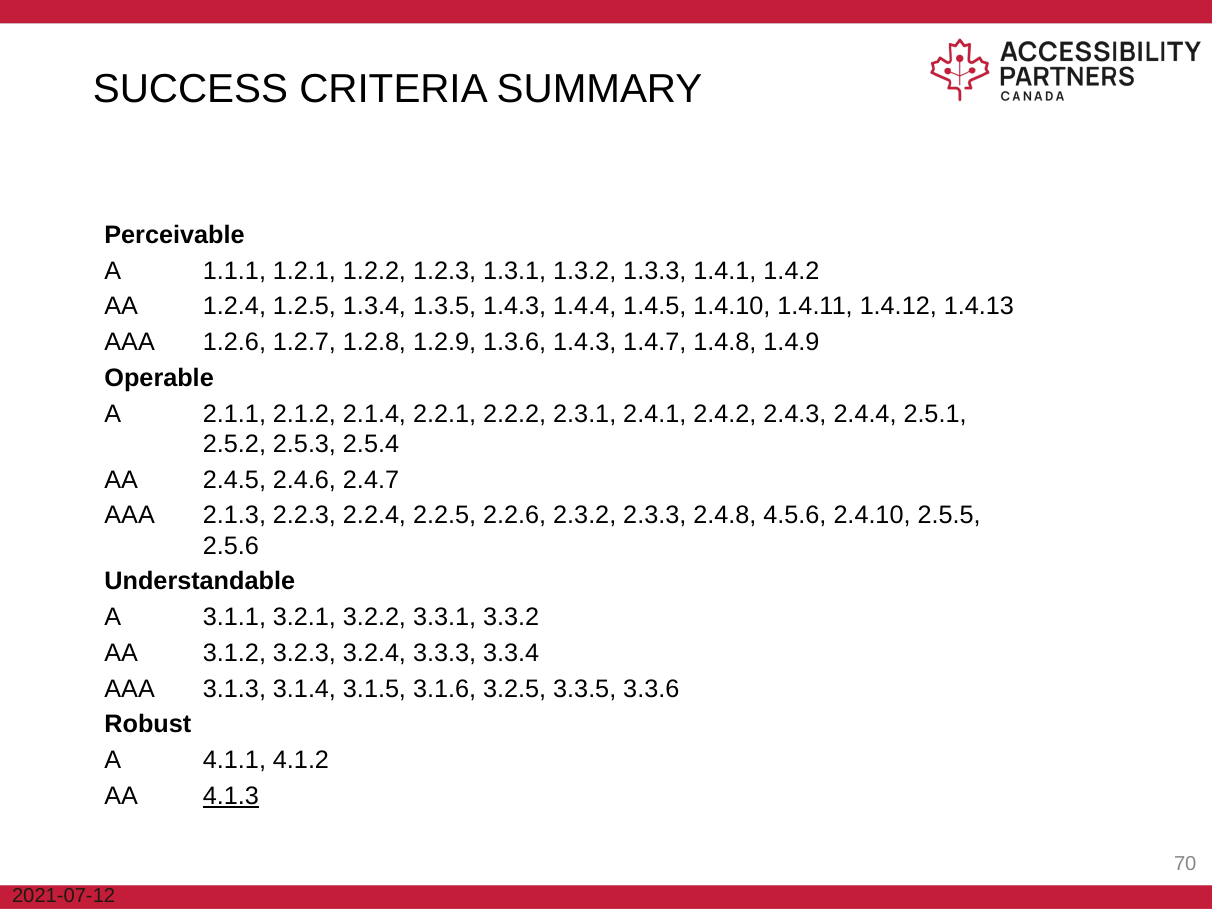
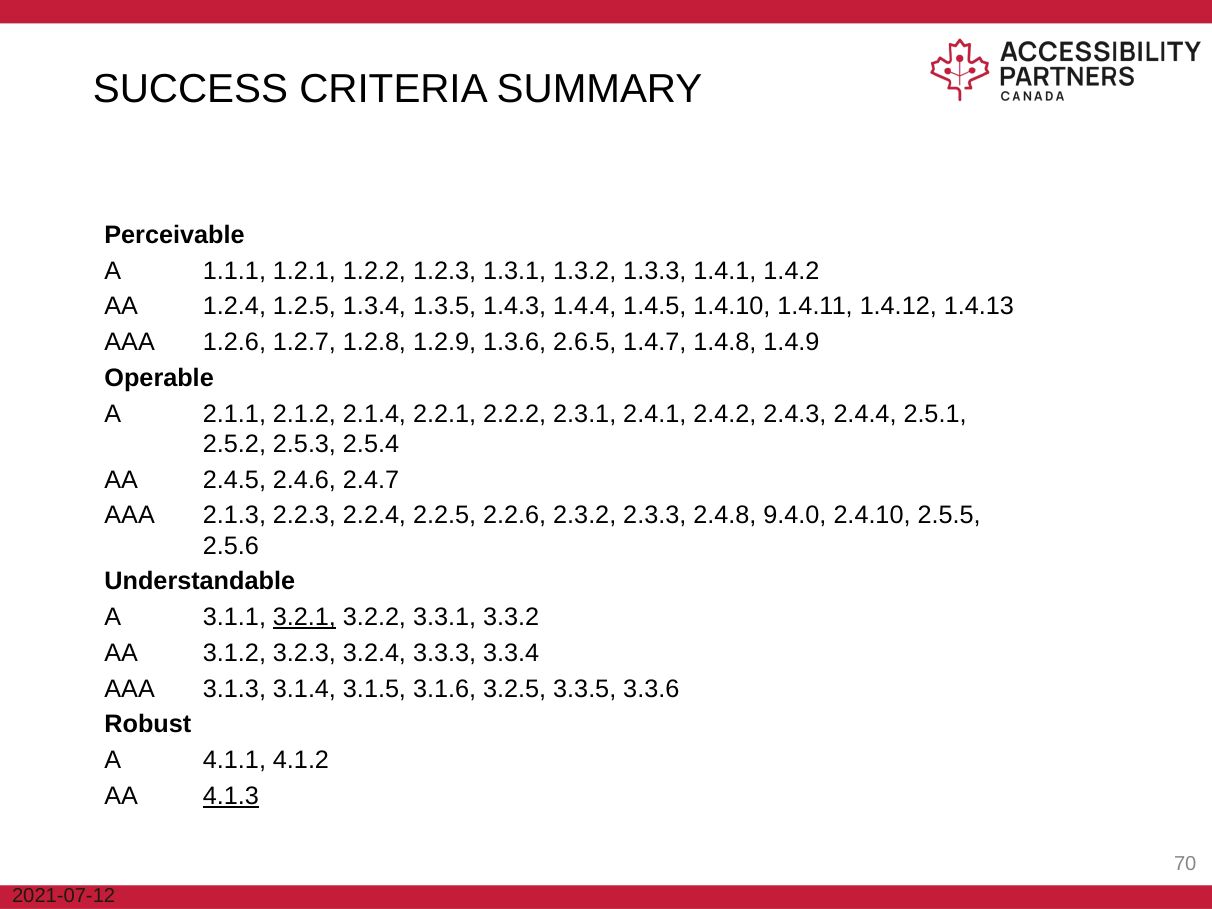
1.3.6 1.4.3: 1.4.3 -> 2.6.5
4.5.6: 4.5.6 -> 9.4.0
3.2.1 underline: none -> present
